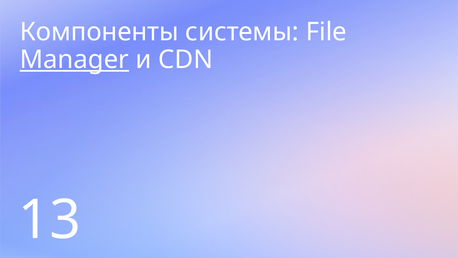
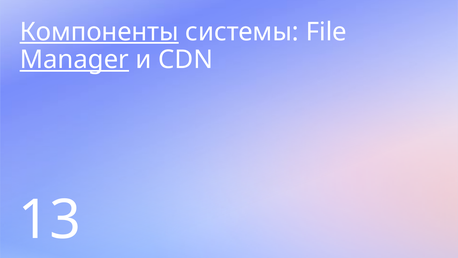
Компоненты underline: none -> present
